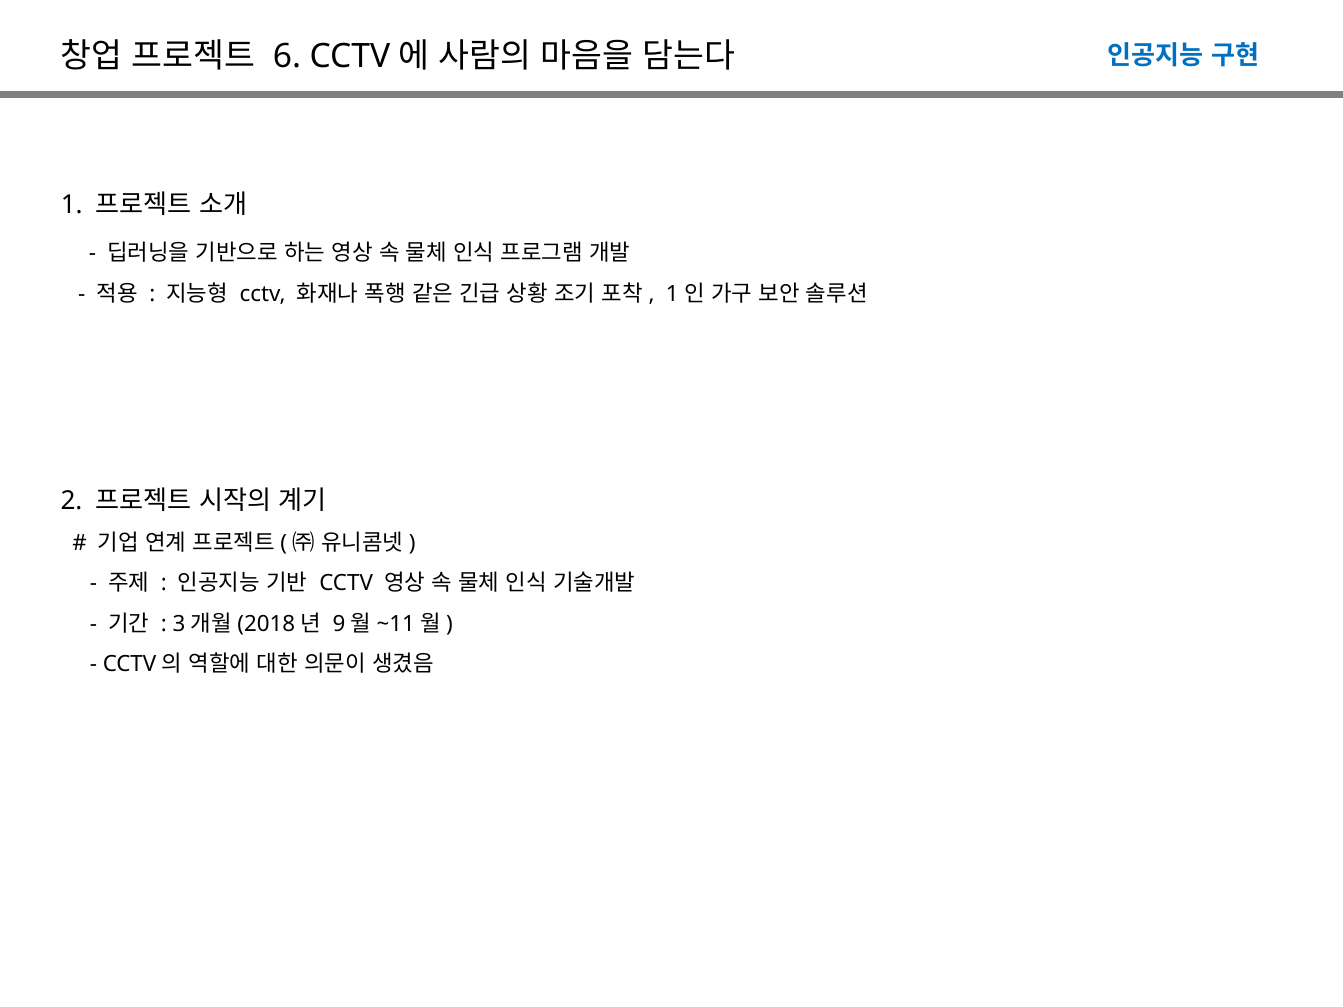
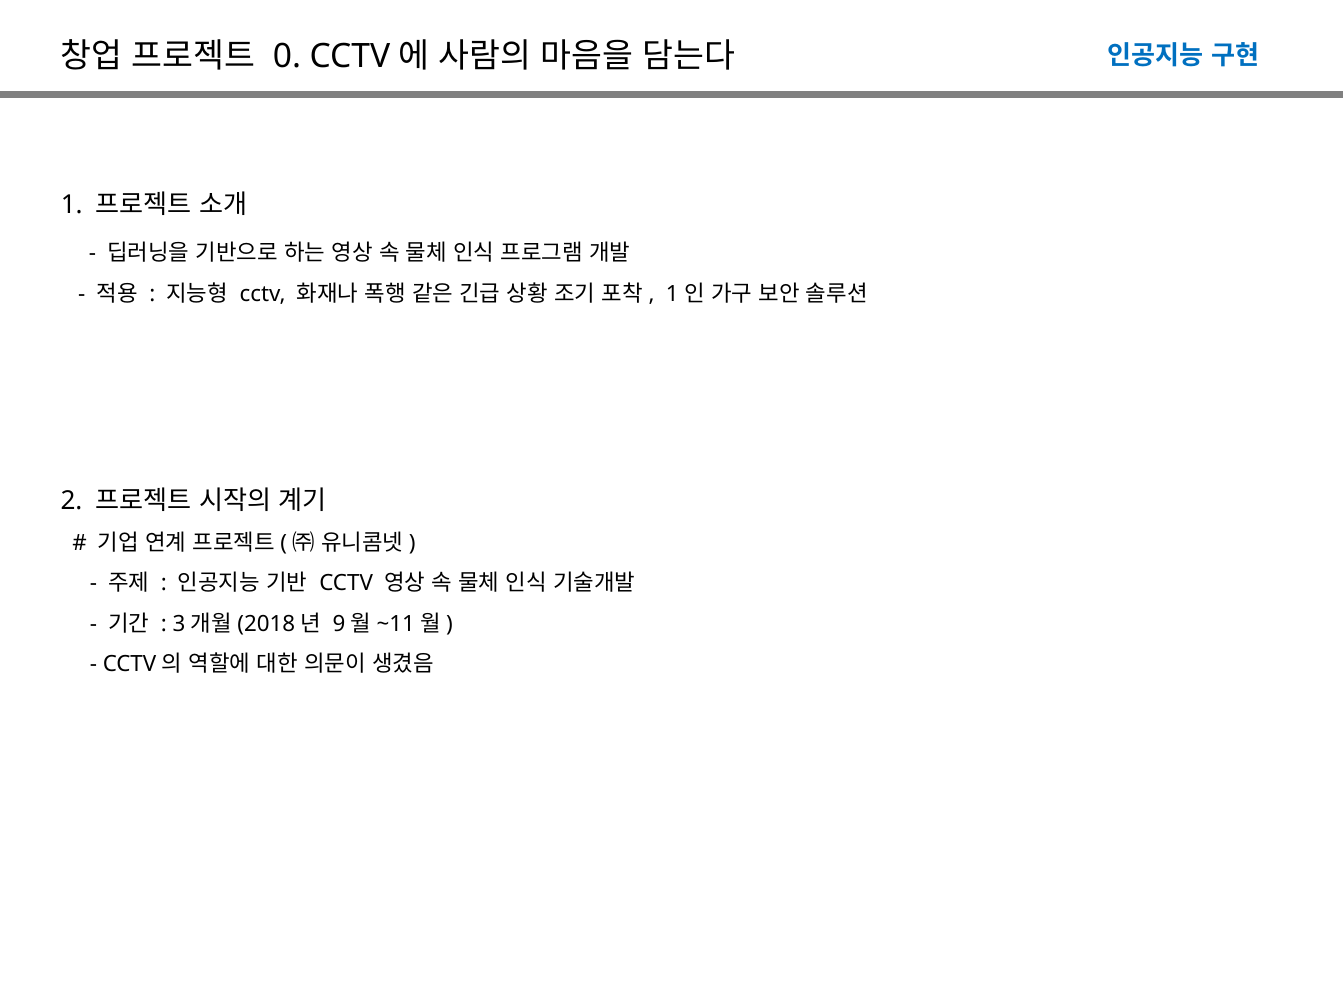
6: 6 -> 0
